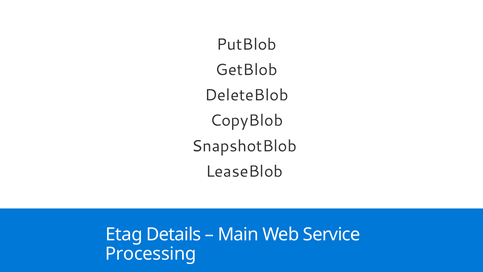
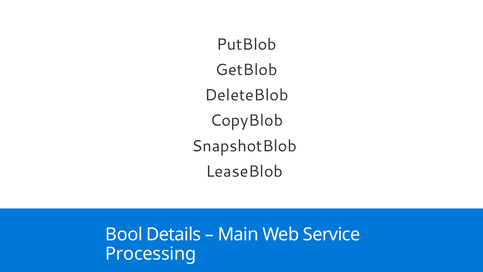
Etag: Etag -> Bool
